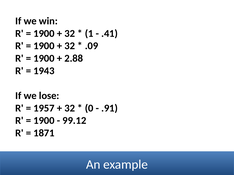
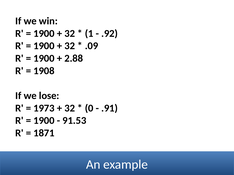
.41: .41 -> .92
1943: 1943 -> 1908
1957: 1957 -> 1973
99.12: 99.12 -> 91.53
